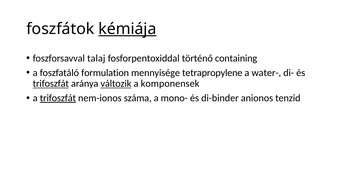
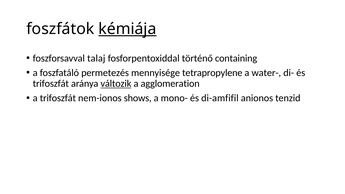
formulation: formulation -> permetezés
trifoszfát at (51, 84) underline: present -> none
komponensek: komponensek -> agglomeration
trifoszfát at (58, 98) underline: present -> none
száma: száma -> shows
di-binder: di-binder -> di-amfifil
